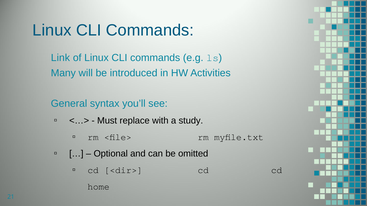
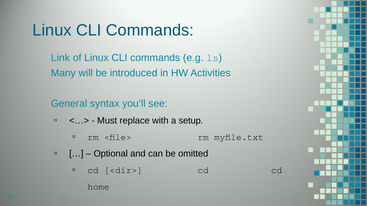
study: study -> setup
